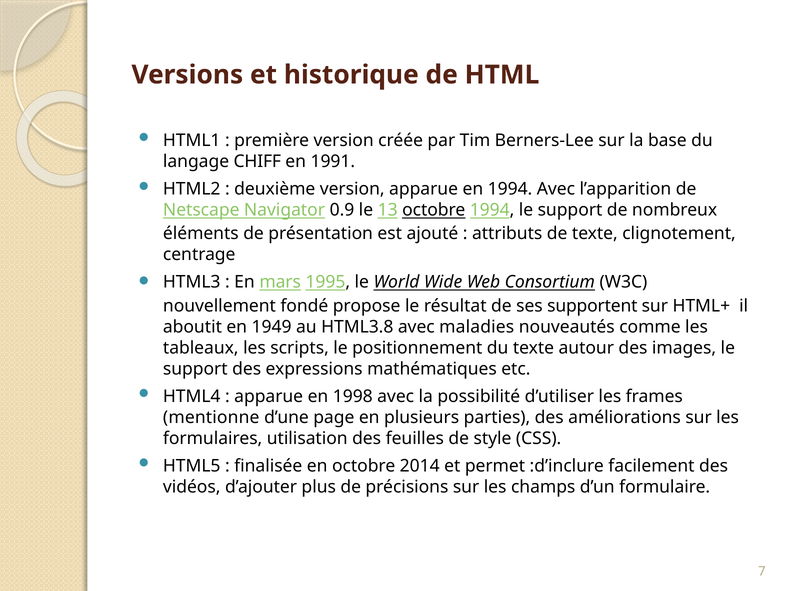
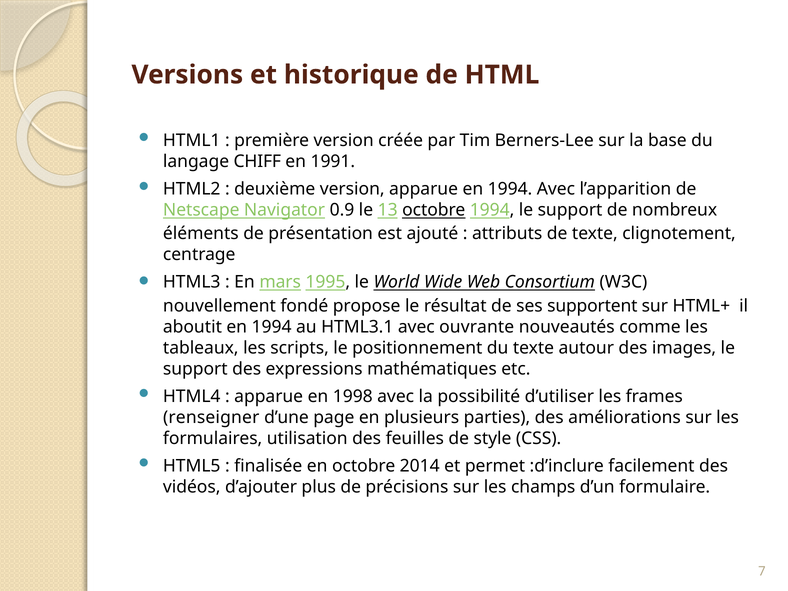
aboutit en 1949: 1949 -> 1994
HTML3.8: HTML3.8 -> HTML3.1
maladies: maladies -> ouvrante
mentionne: mentionne -> renseigner
